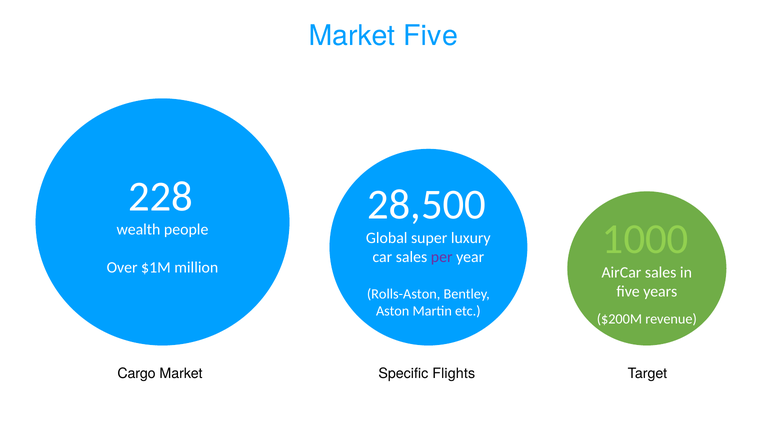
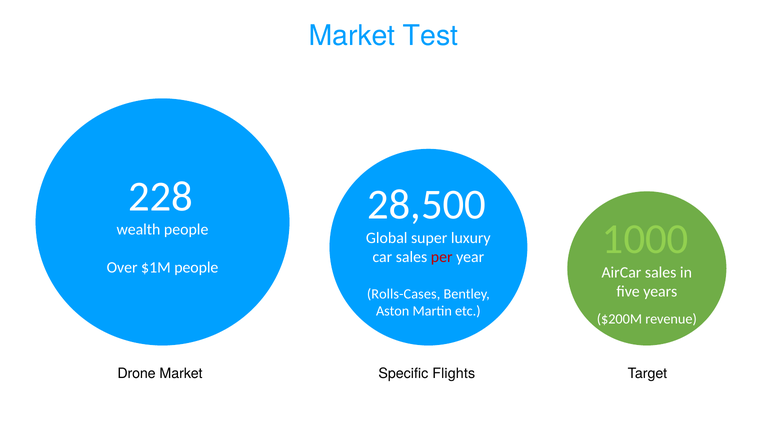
Market Five: Five -> Test
per colour: purple -> red
$1M million: million -> people
Rolls-Aston: Rolls-Aston -> Rolls-Cases
Cargo: Cargo -> Drone
